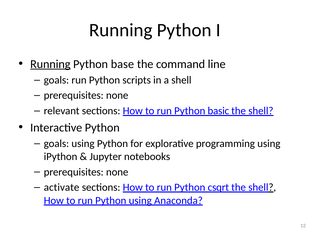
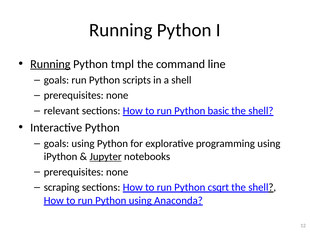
base: base -> tmpl
Jupyter underline: none -> present
activate: activate -> scraping
